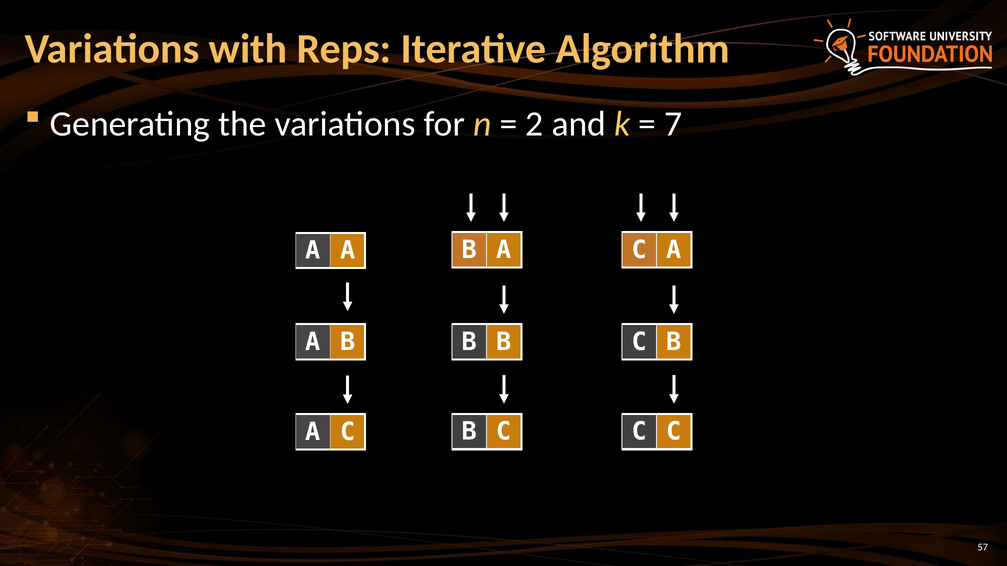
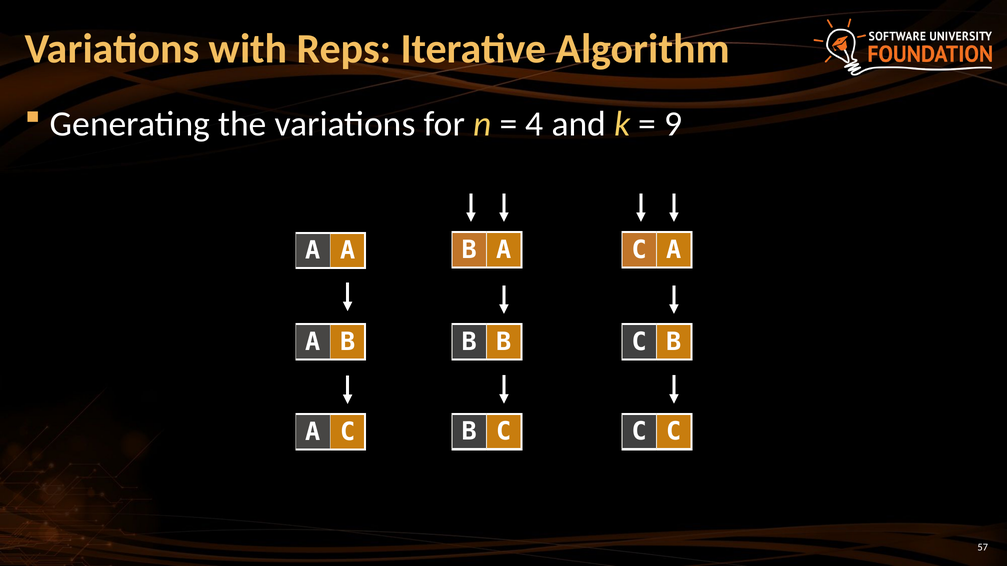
2: 2 -> 4
7: 7 -> 9
